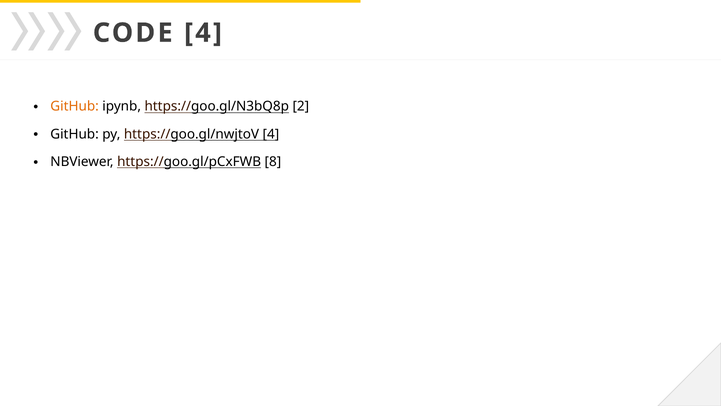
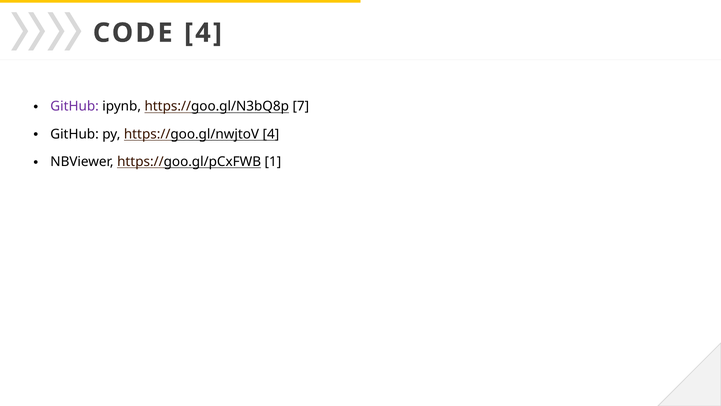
GitHub at (75, 106) colour: orange -> purple
2: 2 -> 7
8: 8 -> 1
